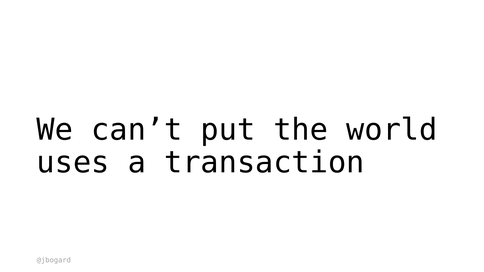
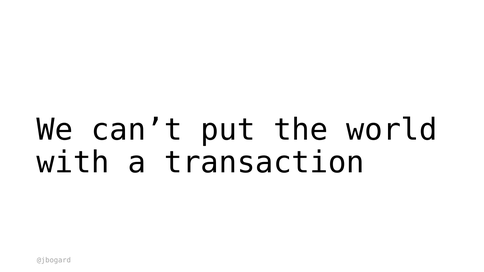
uses: uses -> with
